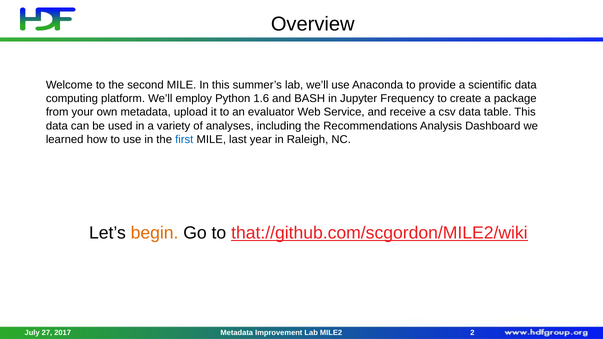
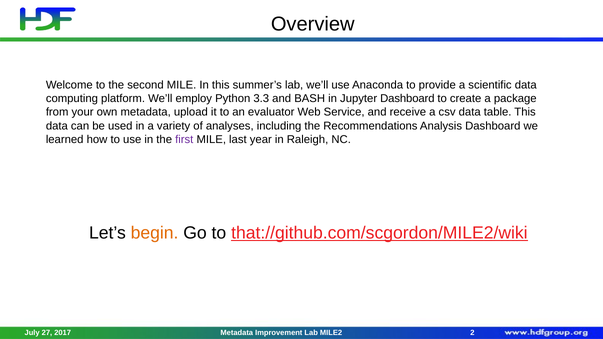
1.6: 1.6 -> 3.3
Jupyter Frequency: Frequency -> Dashboard
first colour: blue -> purple
